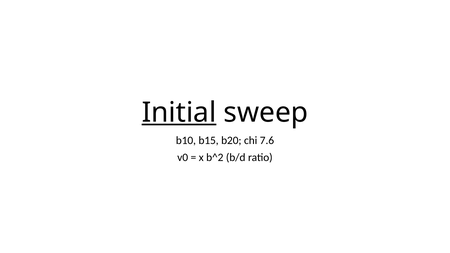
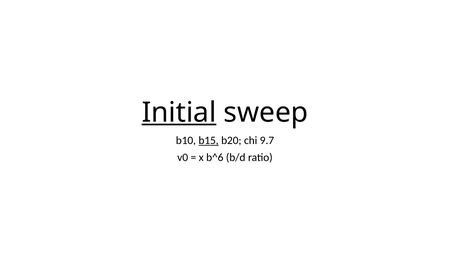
b15 underline: none -> present
7.6: 7.6 -> 9.7
b^2: b^2 -> b^6
